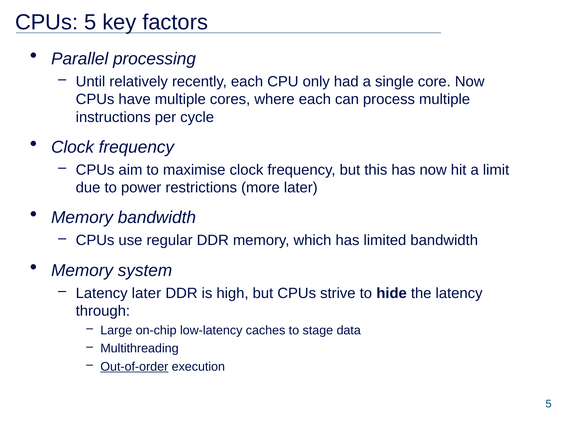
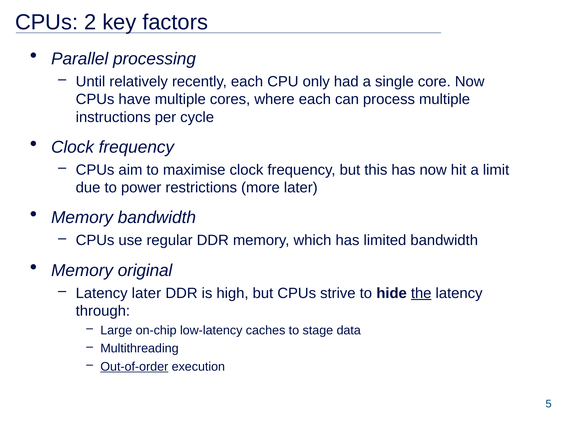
CPUs 5: 5 -> 2
system: system -> original
the underline: none -> present
